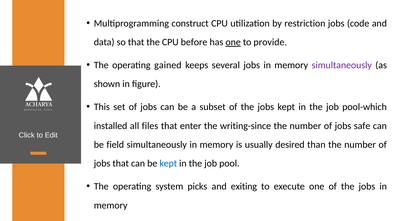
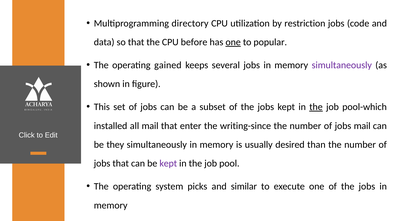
construct: construct -> directory
provide: provide -> popular
the at (316, 107) underline: none -> present
all files: files -> mail
jobs safe: safe -> mail
field: field -> they
kept at (168, 164) colour: blue -> purple
exiting: exiting -> similar
